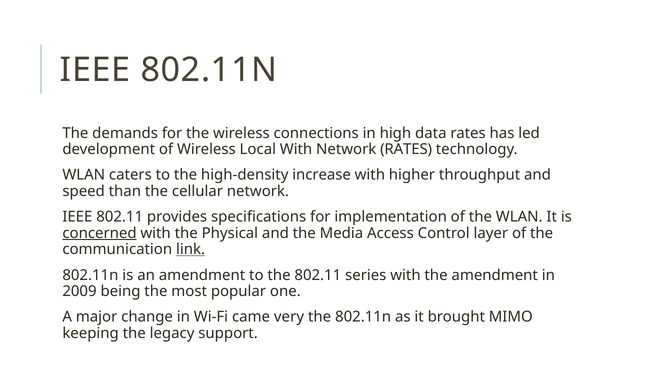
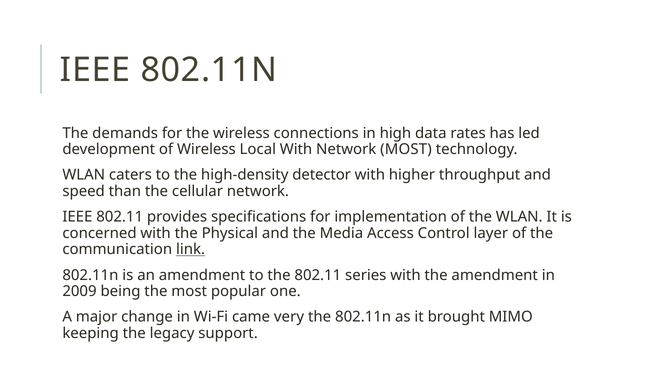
Network RATES: RATES -> MOST
increase: increase -> detector
concerned underline: present -> none
